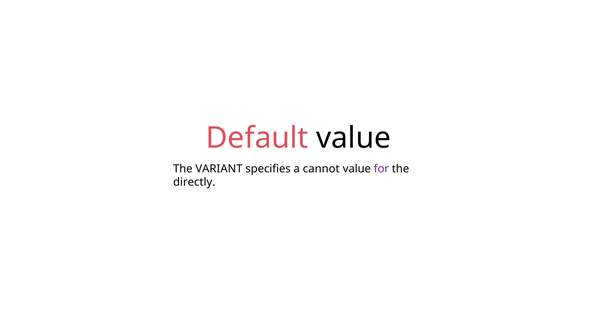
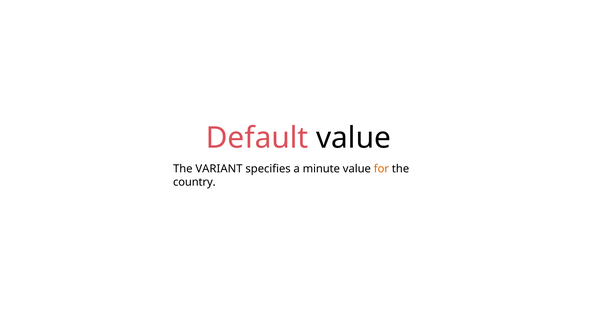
cannot: cannot -> minute
for colour: purple -> orange
directly: directly -> country
